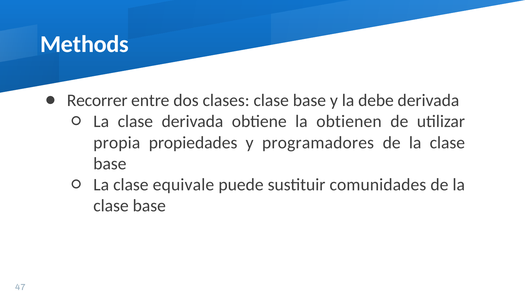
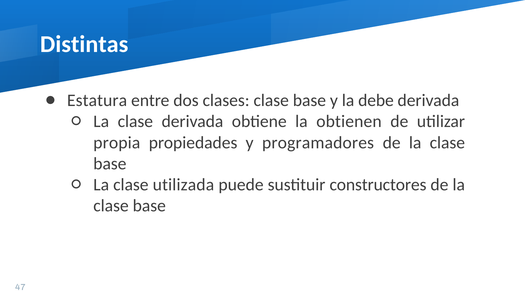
Methods: Methods -> Distintas
Recorrer: Recorrer -> Estatura
equivale: equivale -> utilizada
comunidades: comunidades -> constructores
